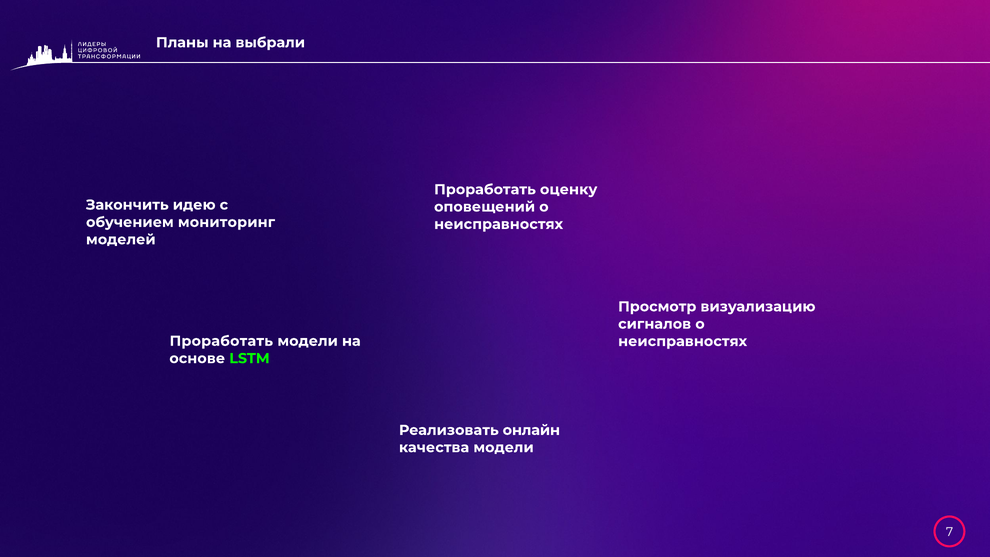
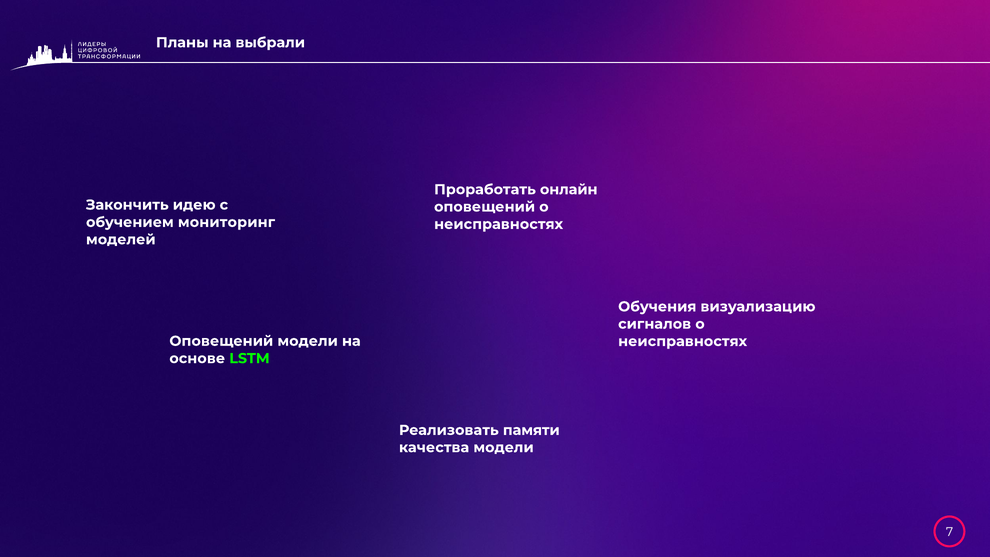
оценку: оценку -> онлайн
Просмотр: Просмотр -> Обучения
Проработать at (221, 341): Проработать -> Оповещений
онлайн: онлайн -> памяти
